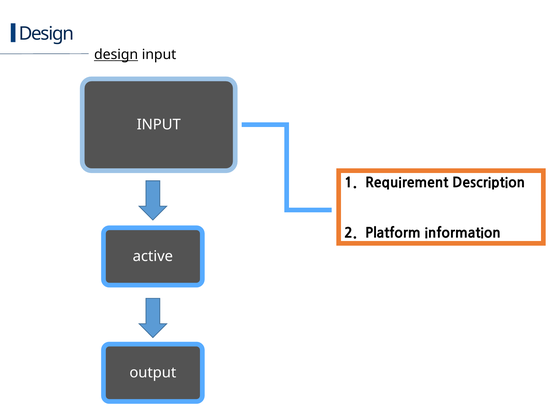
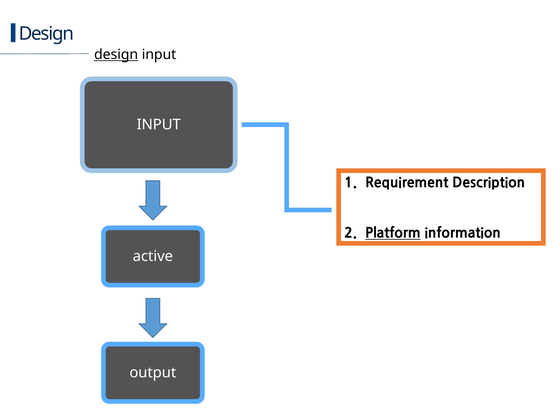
Platform underline: none -> present
